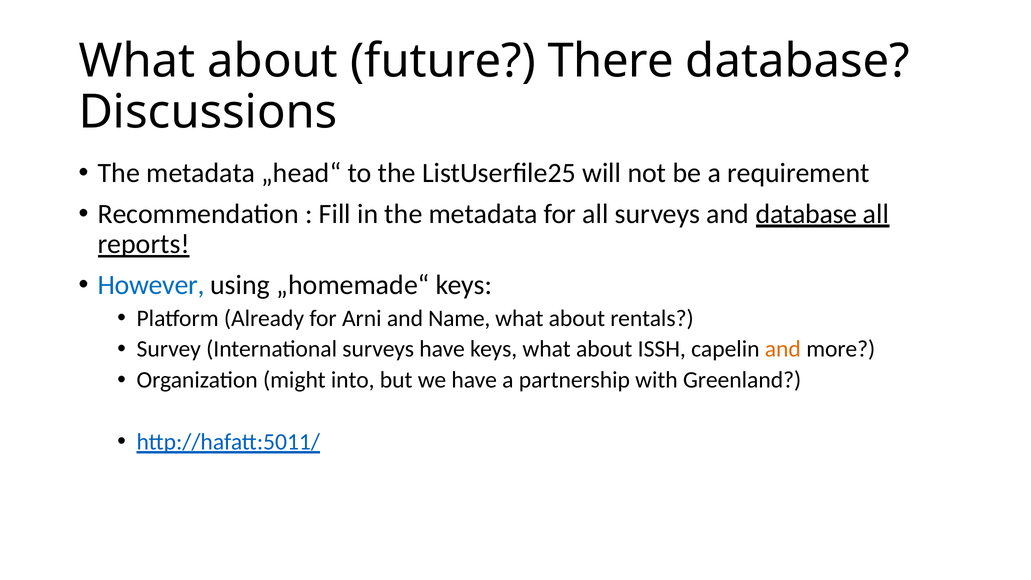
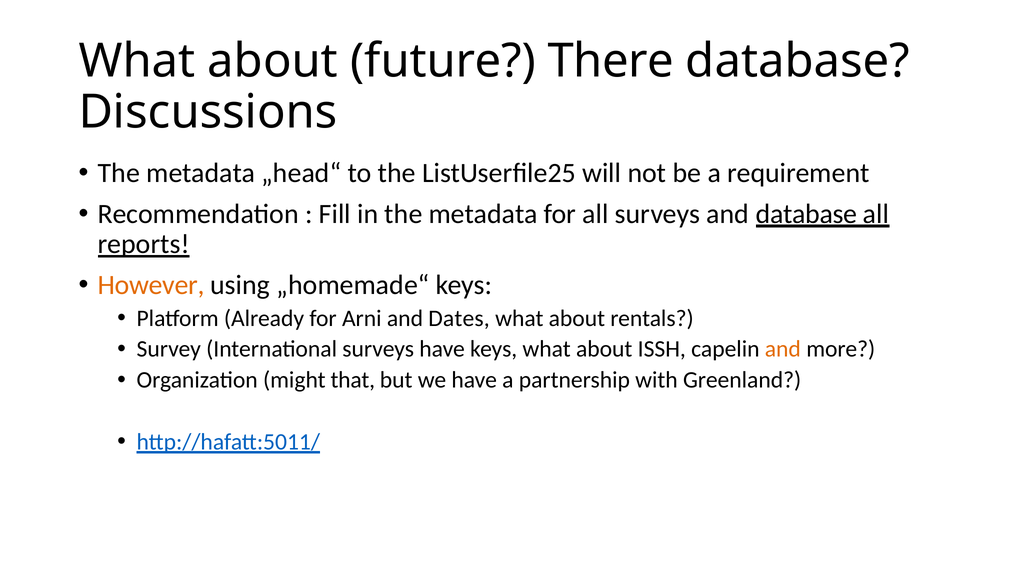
However colour: blue -> orange
Name: Name -> Dates
into: into -> that
